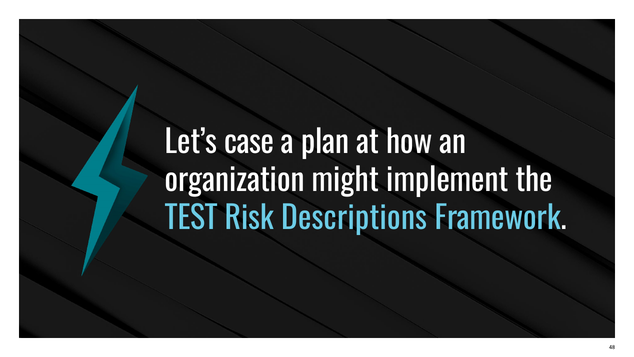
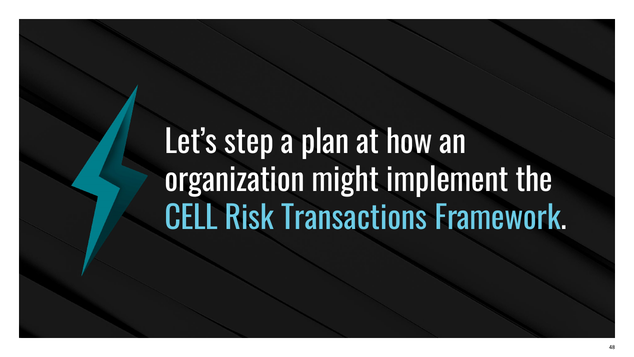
case: case -> step
TEST: TEST -> CELL
Descriptions: Descriptions -> Transactions
